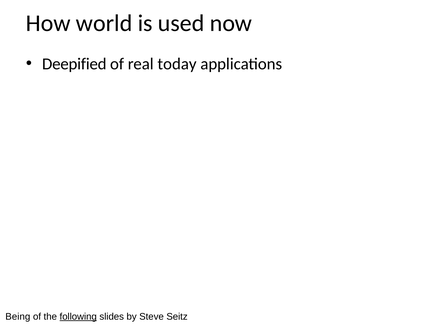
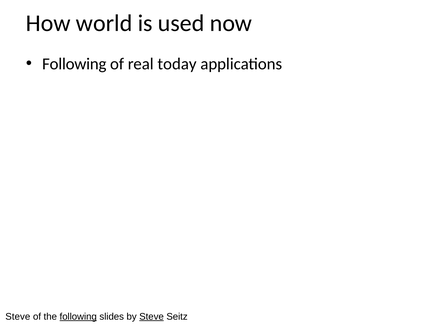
Deepified at (74, 64): Deepified -> Following
Being at (18, 317): Being -> Steve
Steve at (152, 317) underline: none -> present
